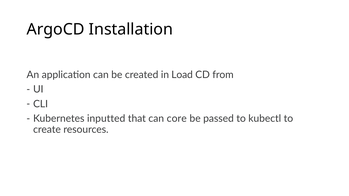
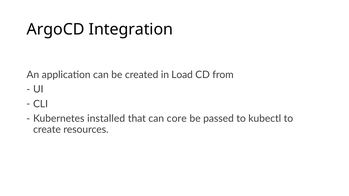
Installation: Installation -> Integration
inputted: inputted -> installed
